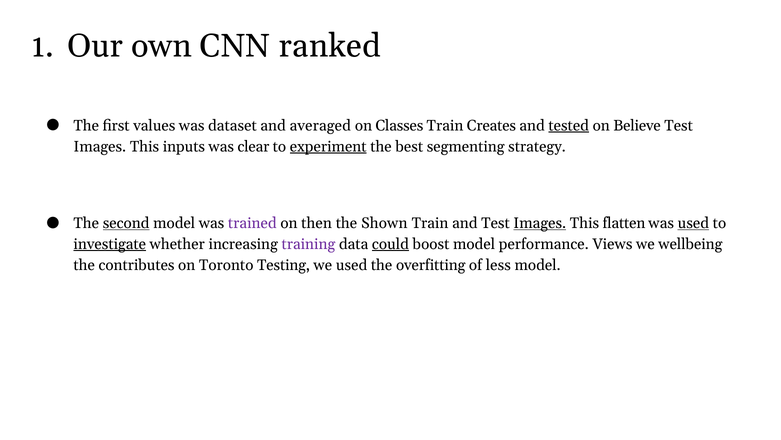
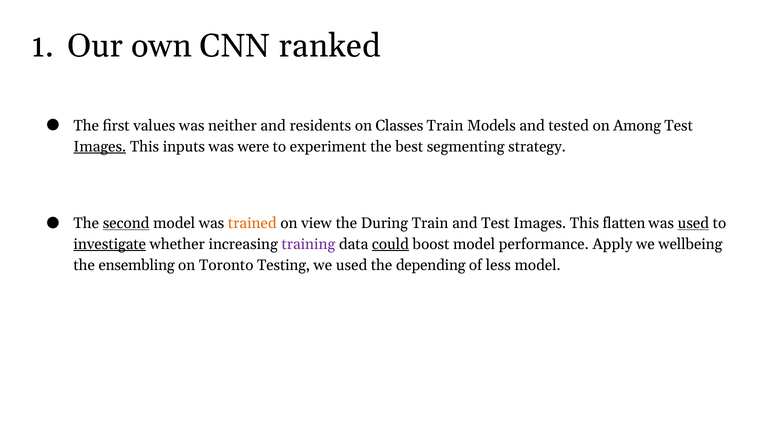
dataset: dataset -> neither
averaged: averaged -> residents
Creates: Creates -> Models
tested underline: present -> none
Believe: Believe -> Among
Images at (100, 146) underline: none -> present
clear: clear -> were
experiment underline: present -> none
trained colour: purple -> orange
then: then -> view
Shown: Shown -> During
Images at (540, 223) underline: present -> none
Views: Views -> Apply
contributes: contributes -> ensembling
overfitting: overfitting -> depending
